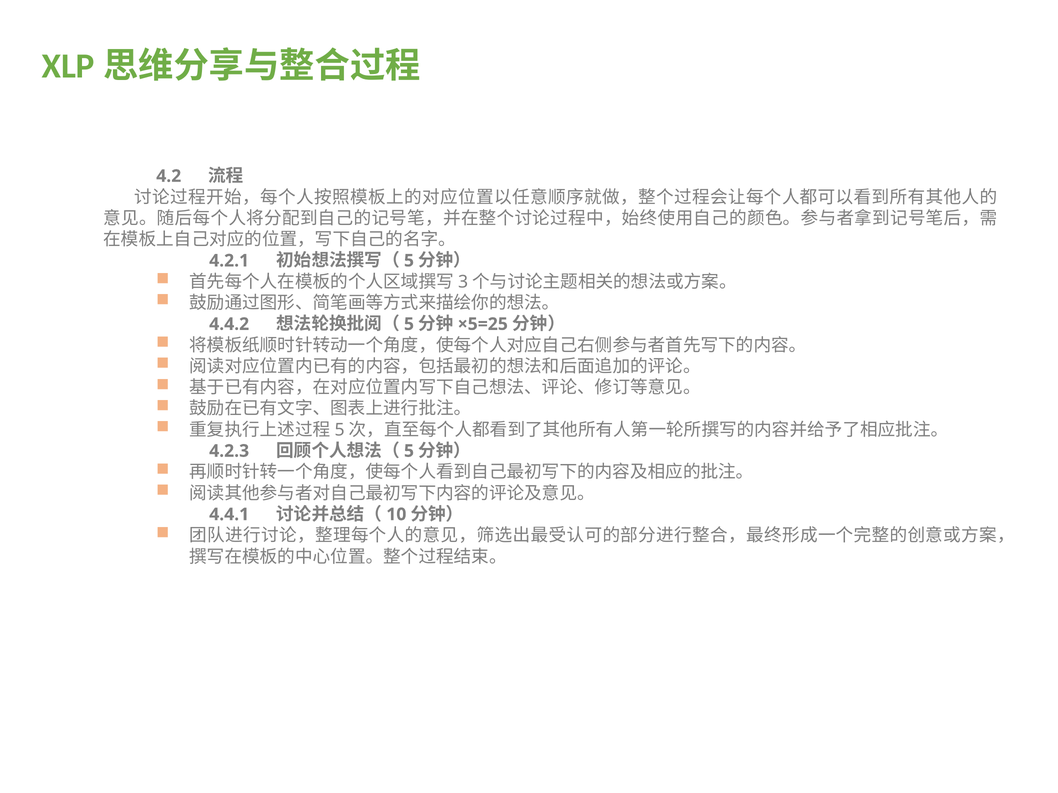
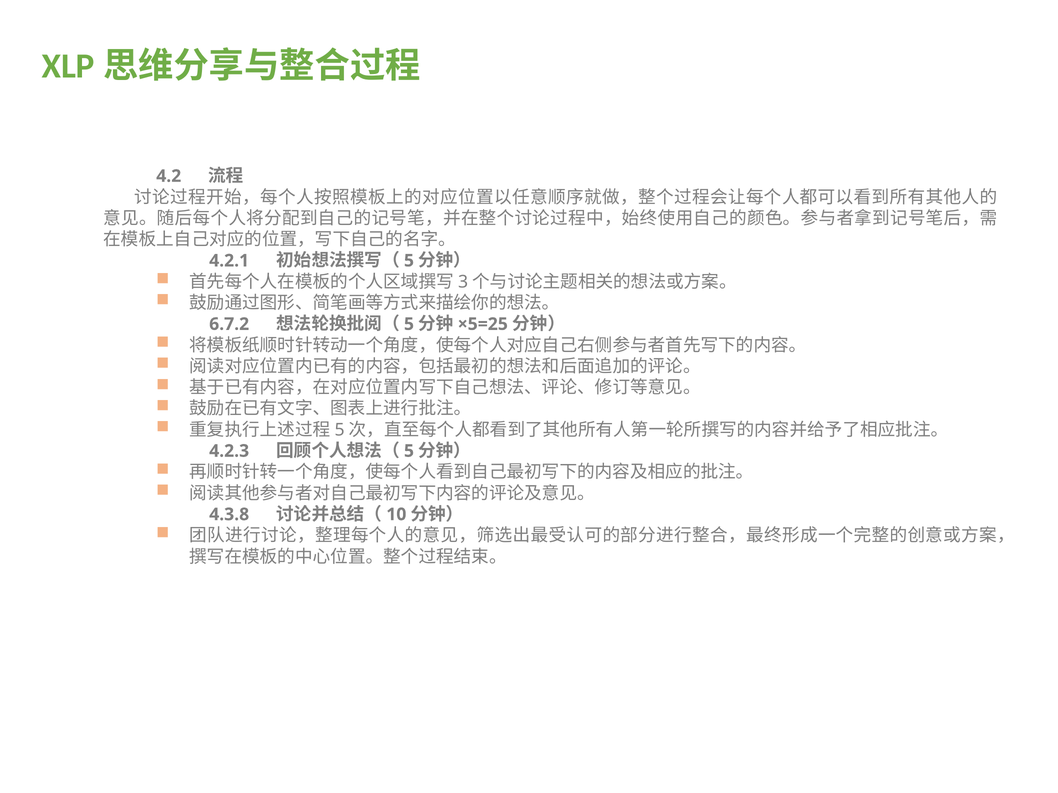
4.4.2: 4.4.2 -> 6.7.2
4.4.1: 4.4.1 -> 4.3.8
